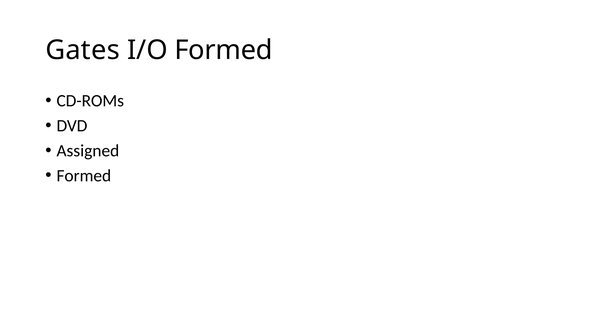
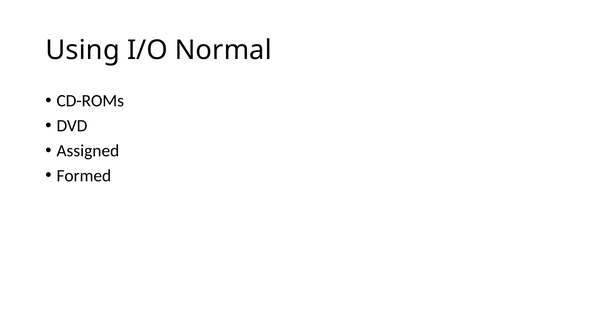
Gates: Gates -> Using
I/O Formed: Formed -> Normal
